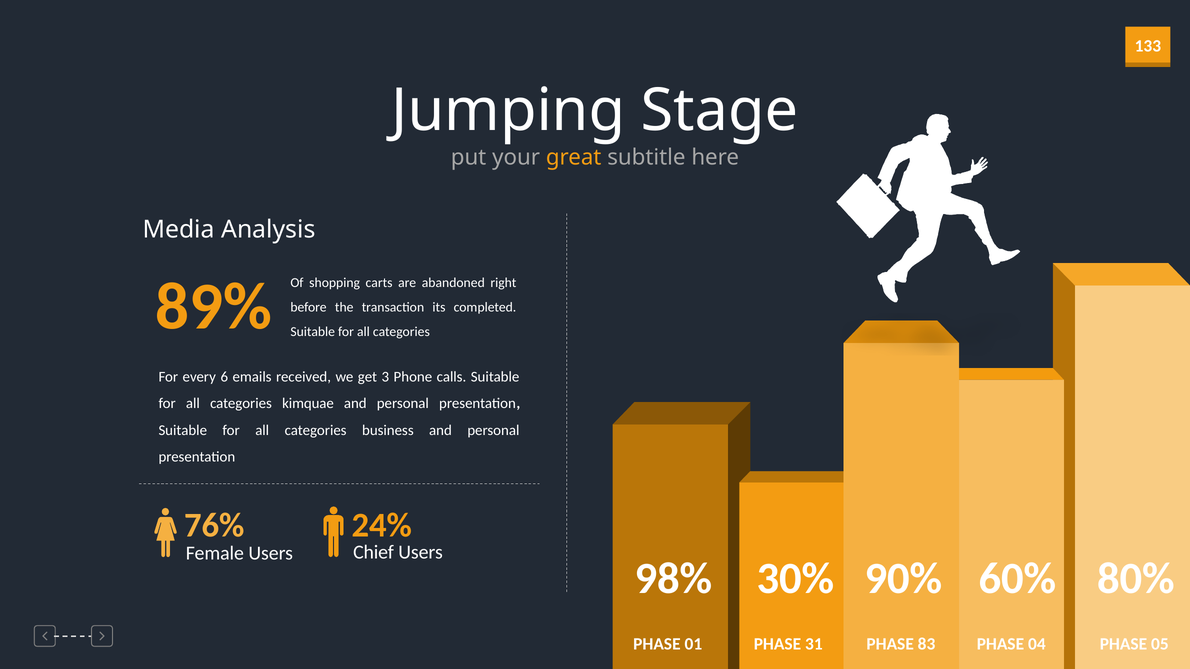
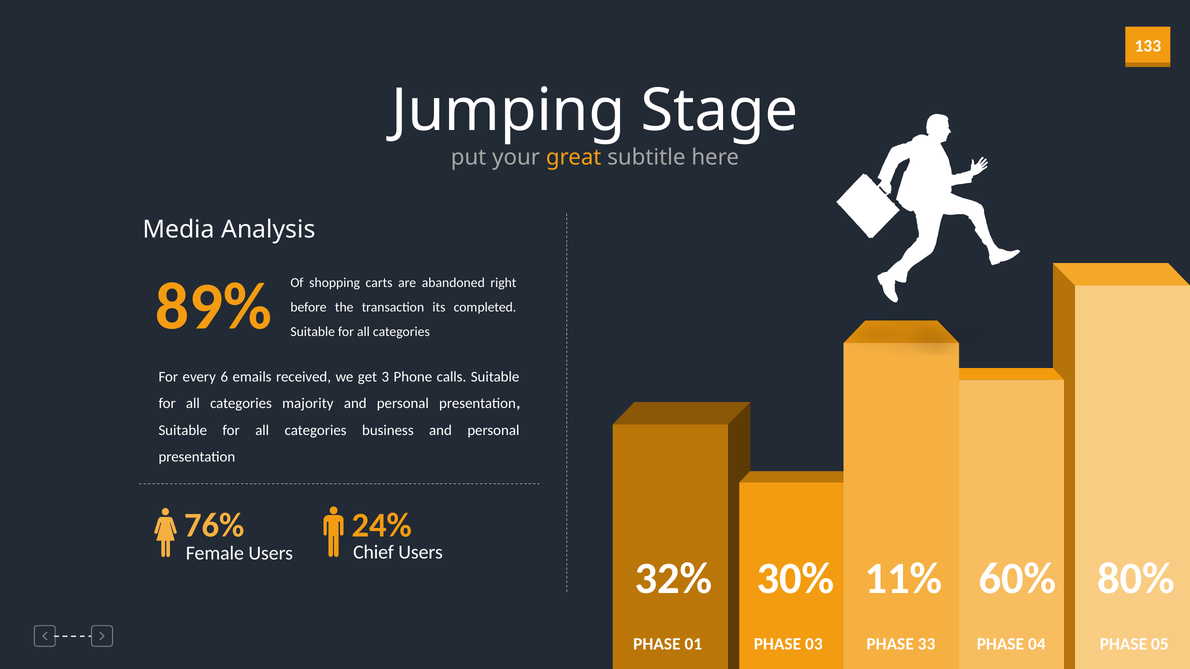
kimquae: kimquae -> majority
98%: 98% -> 32%
90%: 90% -> 11%
31: 31 -> 03
83: 83 -> 33
